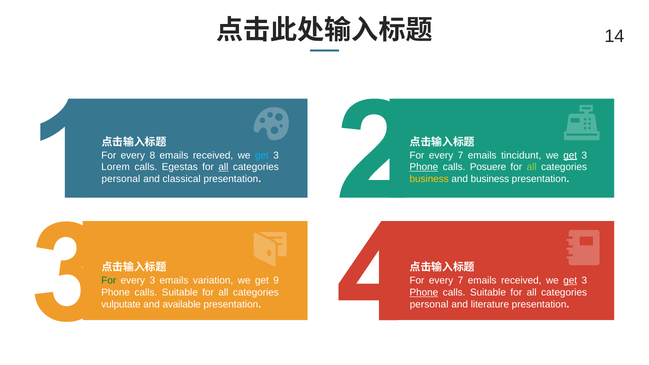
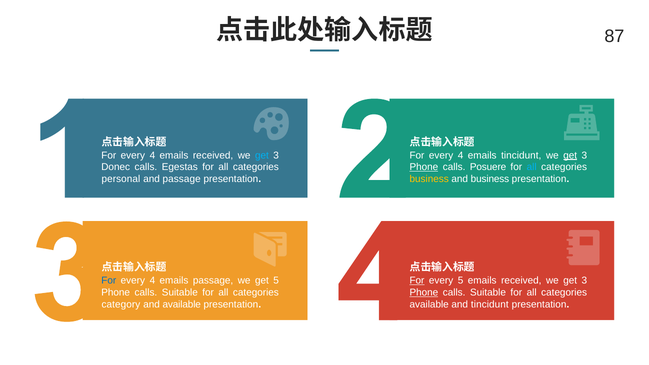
14: 14 -> 87
8 at (152, 155): 8 -> 4
7 at (461, 155): 7 -> 4
Lorem: Lorem -> Donec
all at (223, 167) underline: present -> none
all at (532, 167) colour: light green -> light blue
and classical: classical -> passage
For at (109, 281) colour: green -> blue
3 at (152, 281): 3 -> 4
emails variation: variation -> passage
get 9: 9 -> 5
For at (417, 281) underline: none -> present
7 at (461, 281): 7 -> 5
get at (570, 281) underline: present -> none
vulputate: vulputate -> category
personal at (429, 305): personal -> available
and literature: literature -> tincidunt
